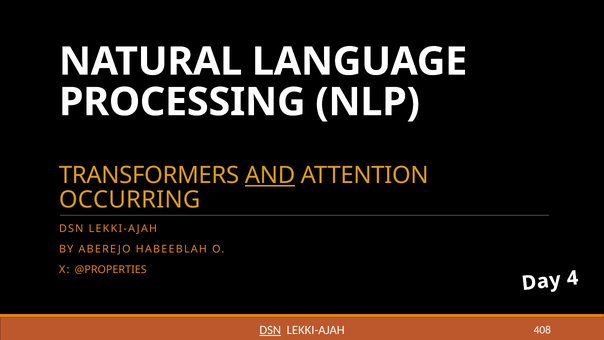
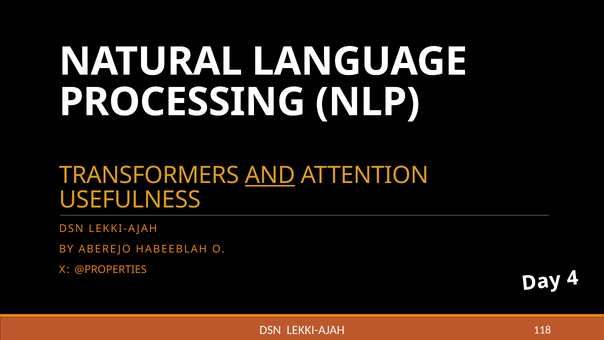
OCCURRING: OCCURRING -> USEFULNESS
DSN at (270, 330) underline: present -> none
408: 408 -> 118
